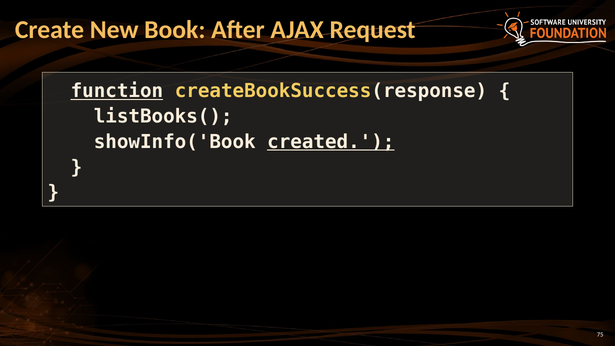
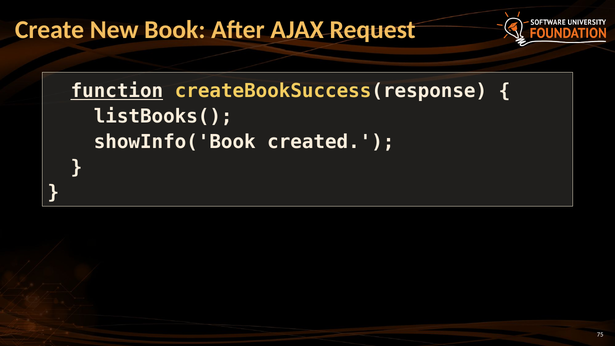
created underline: present -> none
